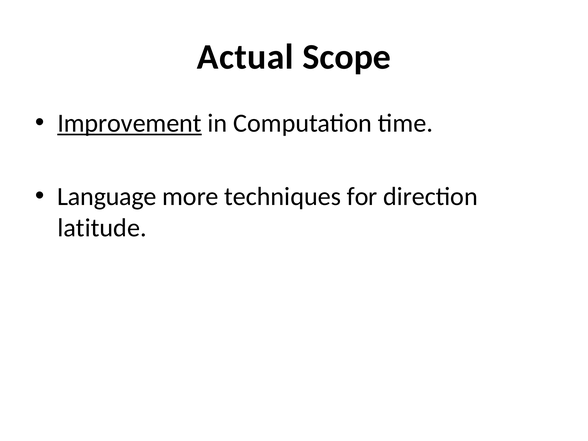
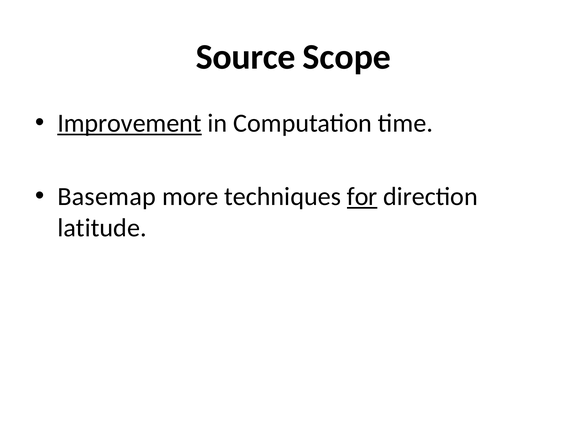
Actual: Actual -> Source
Language: Language -> Basemap
for underline: none -> present
